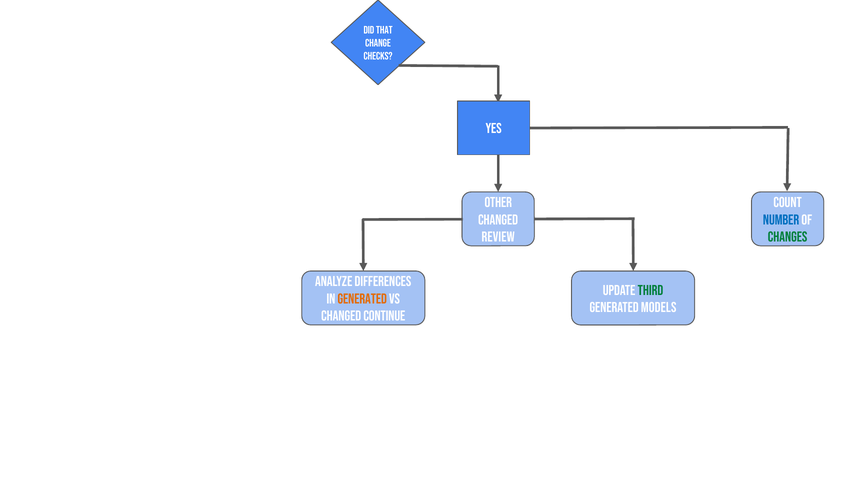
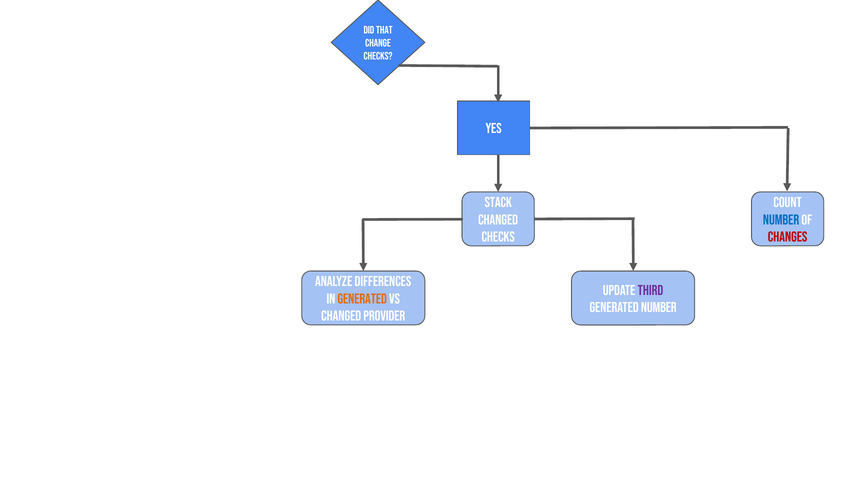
Other: Other -> Stack
review at (498, 237): review -> checks
changes colour: green -> red
third colour: green -> purple
generated models: models -> number
continue: continue -> provider
